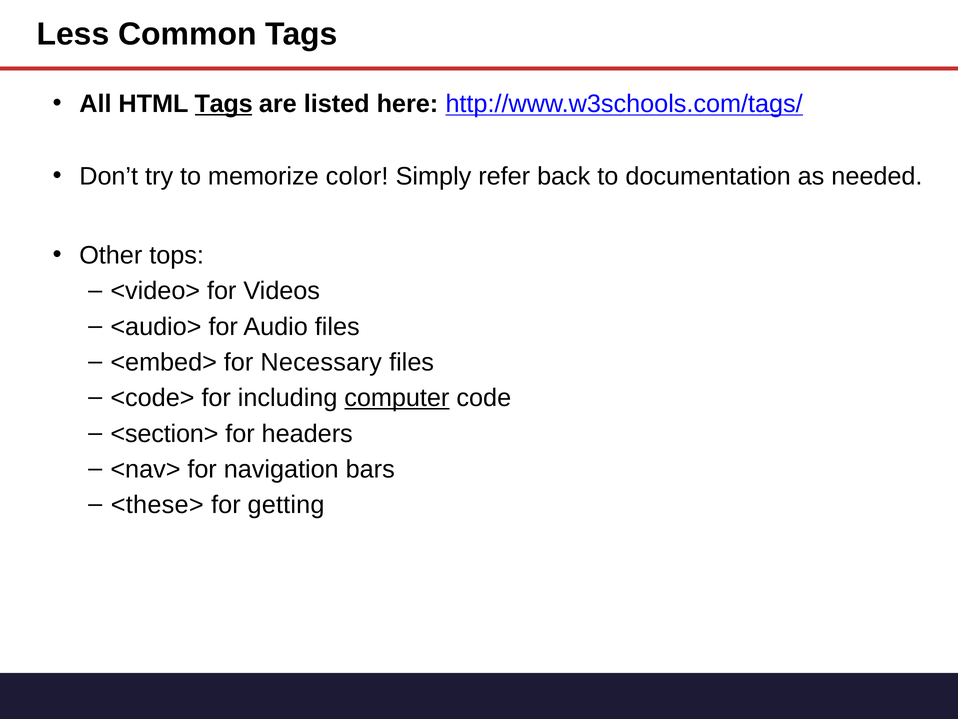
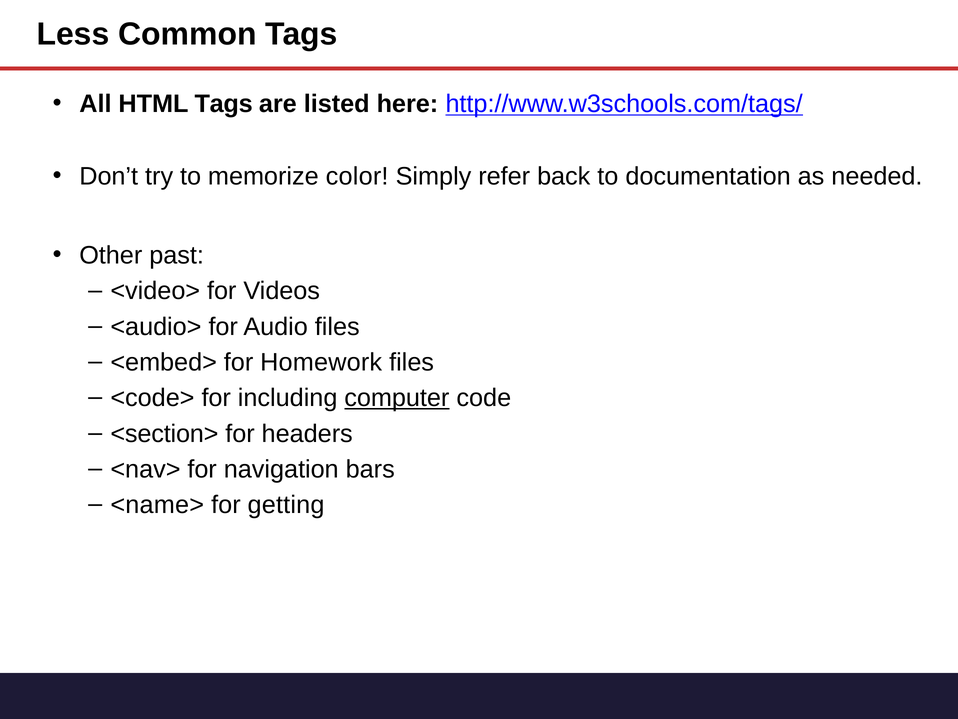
Tags at (224, 104) underline: present -> none
tops: tops -> past
Necessary: Necessary -> Homework
<these>: <these> -> <name>
